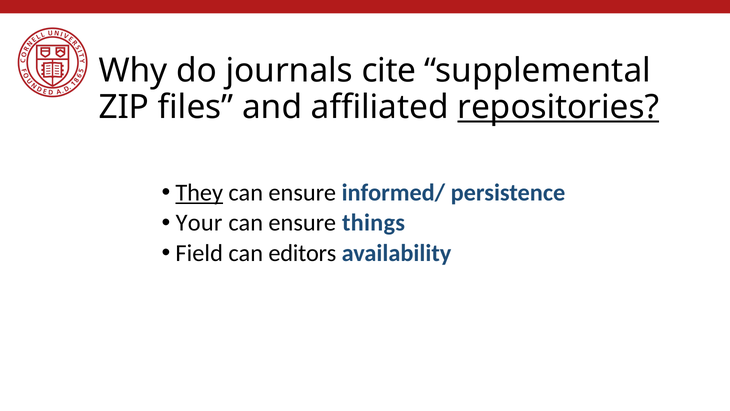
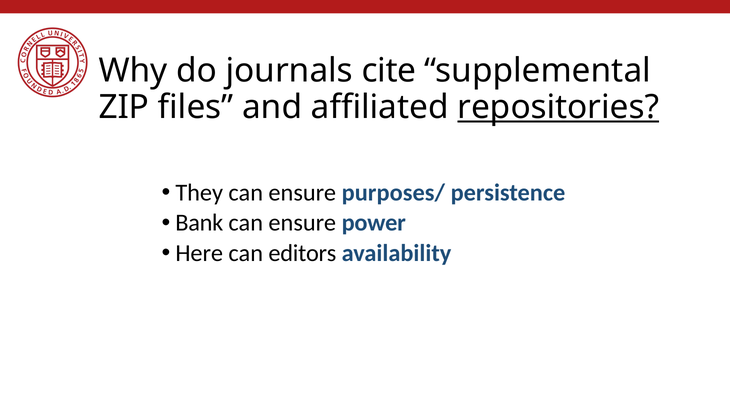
They underline: present -> none
informed/: informed/ -> purposes/
Your: Your -> Bank
things: things -> power
Field: Field -> Here
